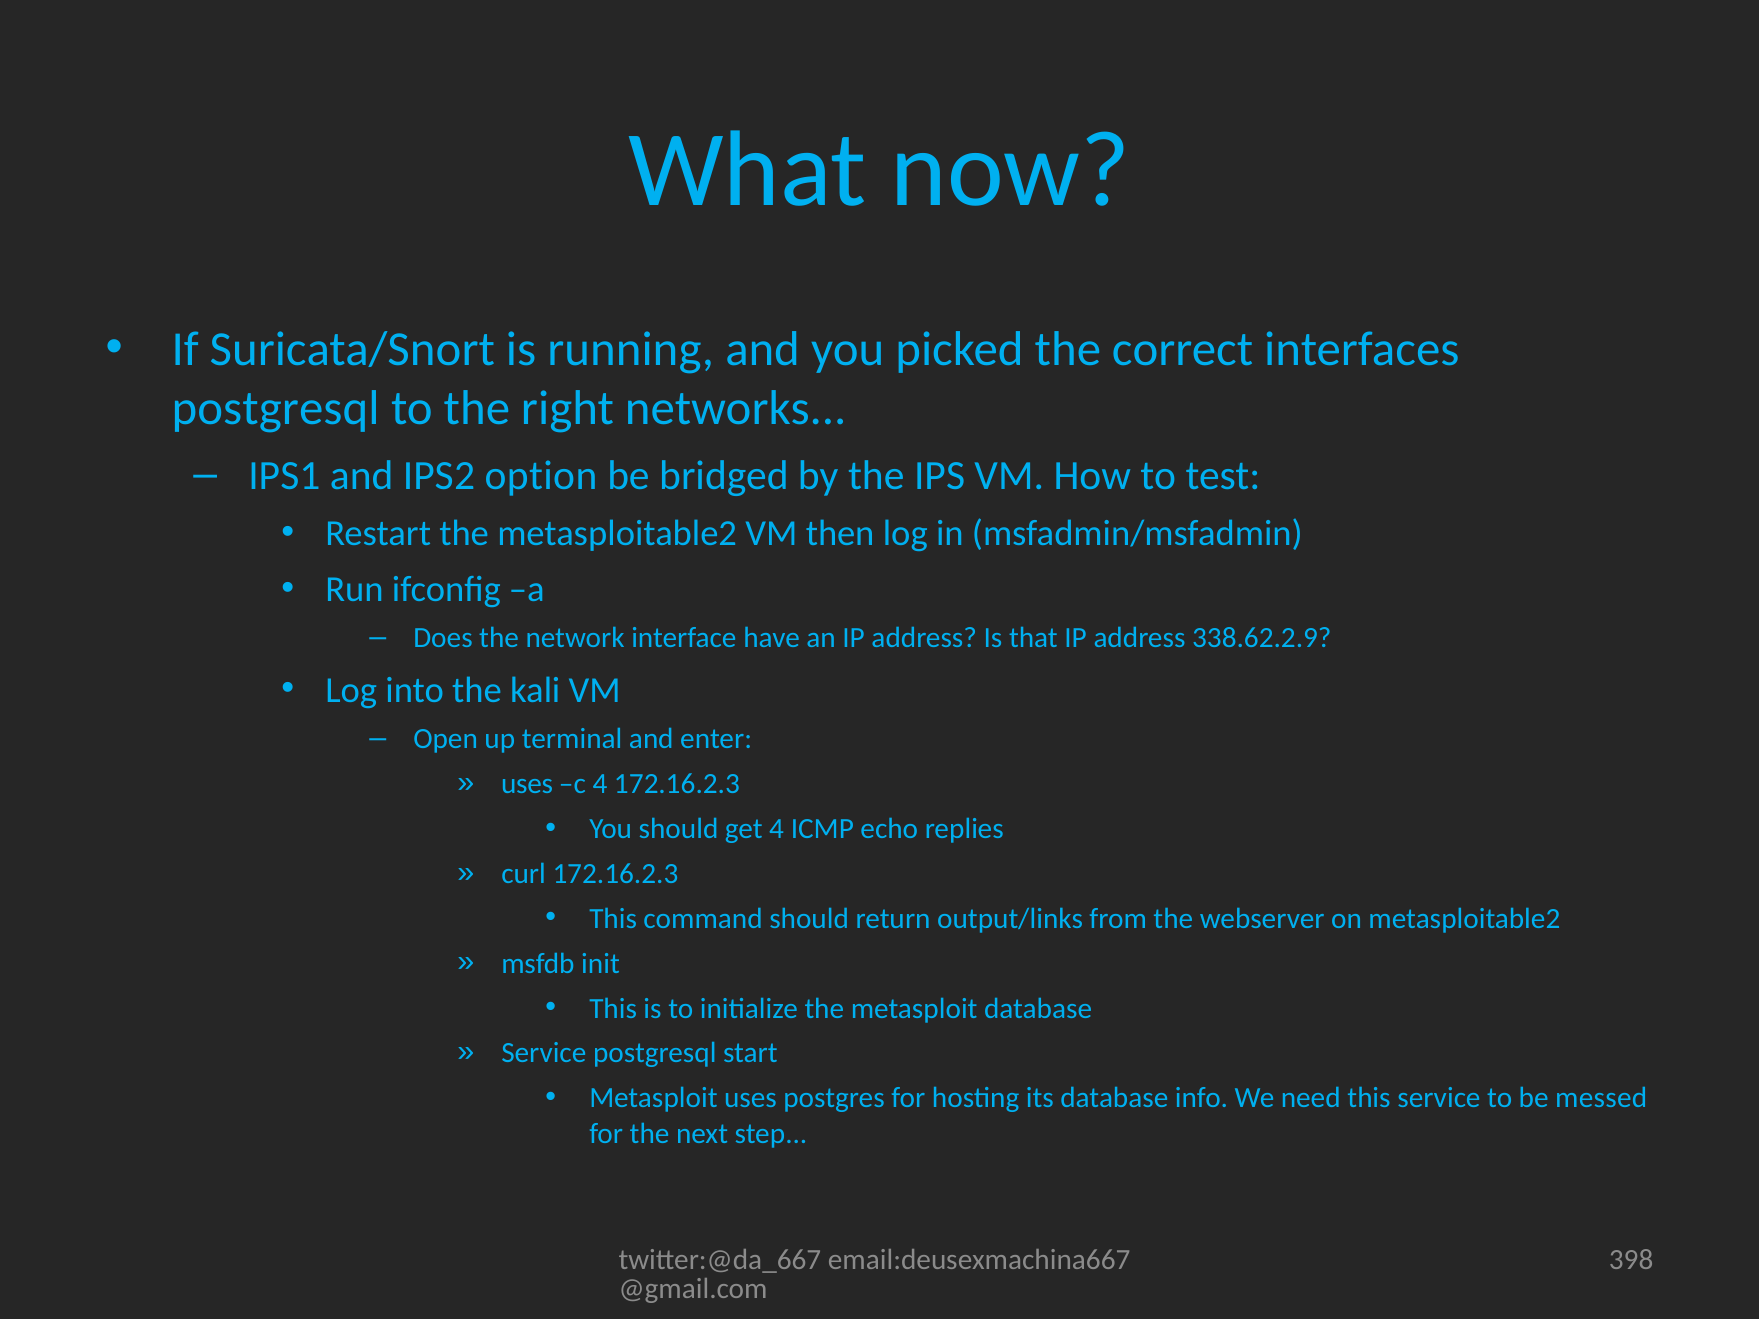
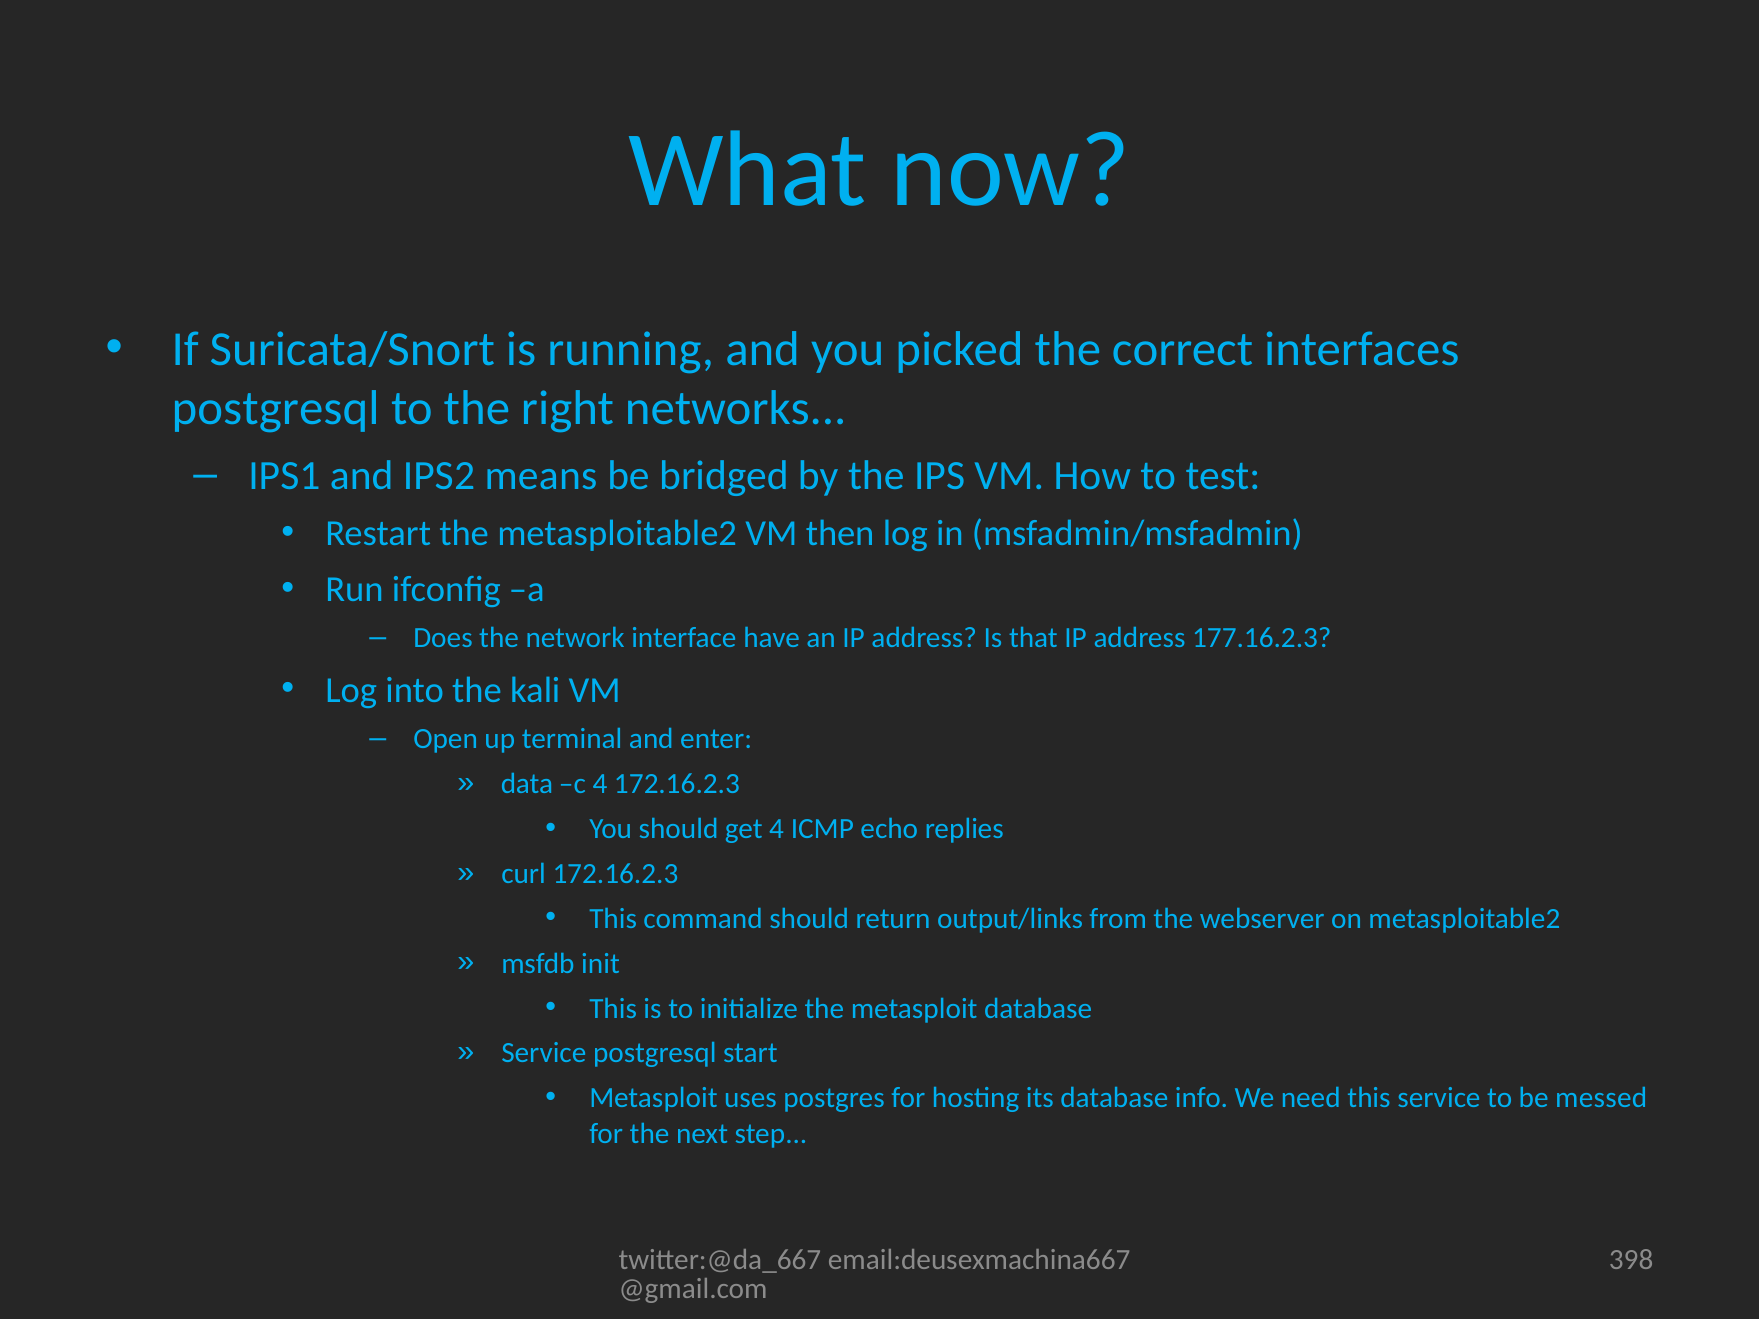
option: option -> means
338.62.2.9: 338.62.2.9 -> 177.16.2.3
uses at (527, 784): uses -> data
